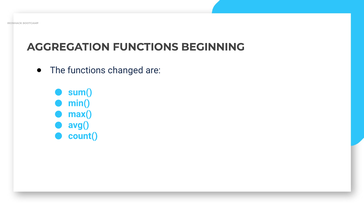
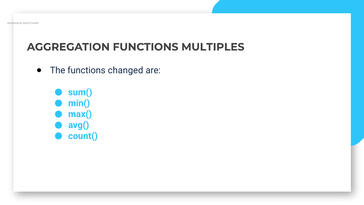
BEGINNING: BEGINNING -> MULTIPLES
